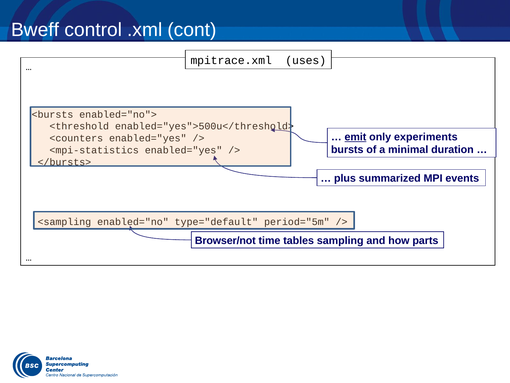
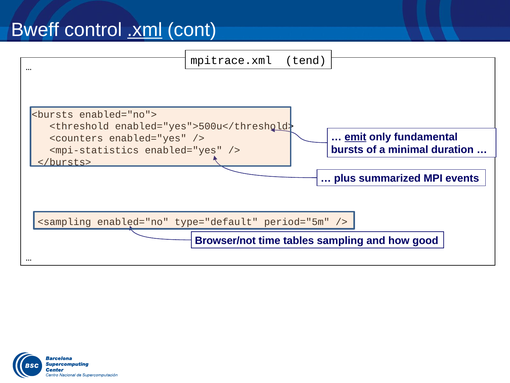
.xml underline: none -> present
uses: uses -> tend
experiments: experiments -> fundamental
parts: parts -> good
